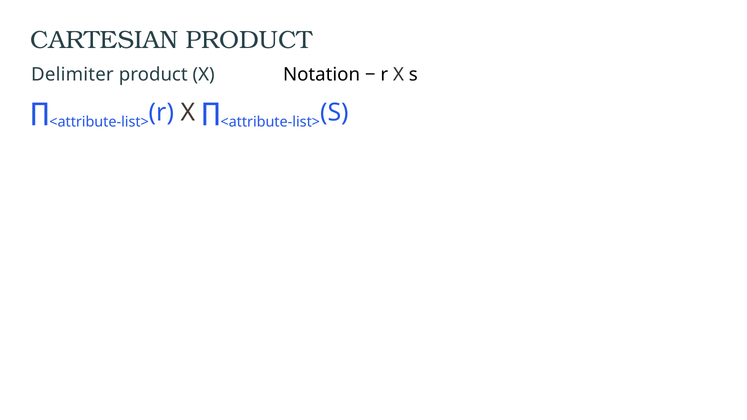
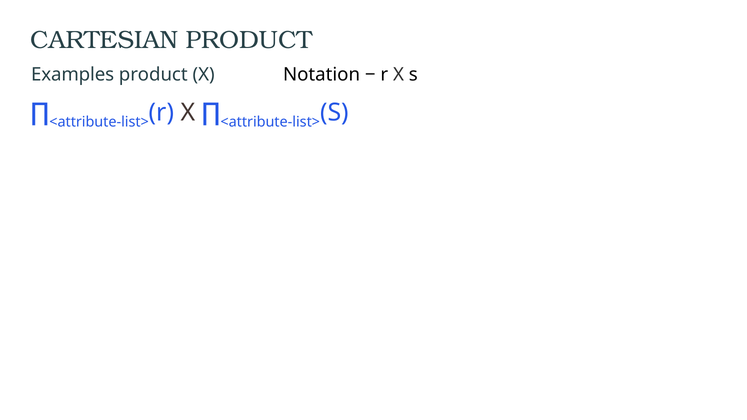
Delimiter: Delimiter -> Examples
